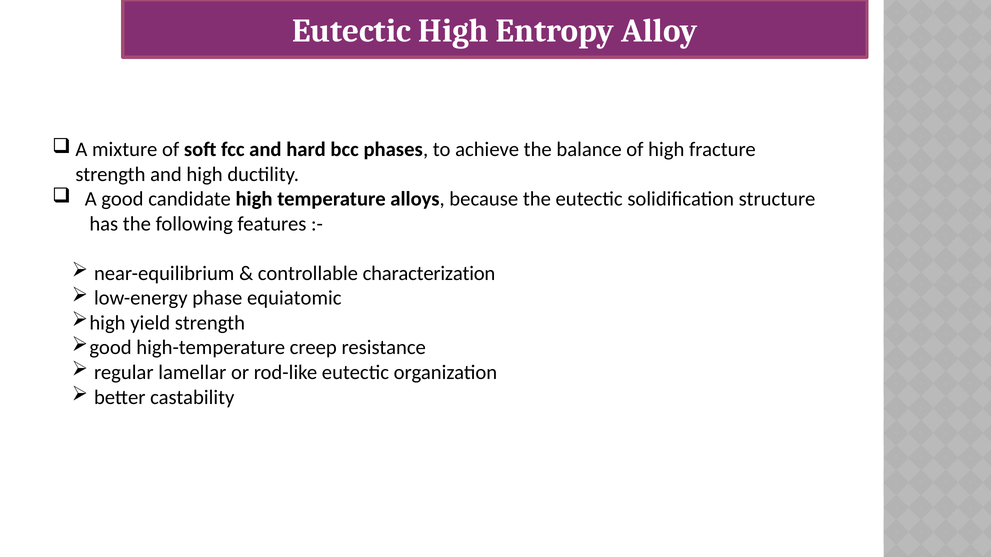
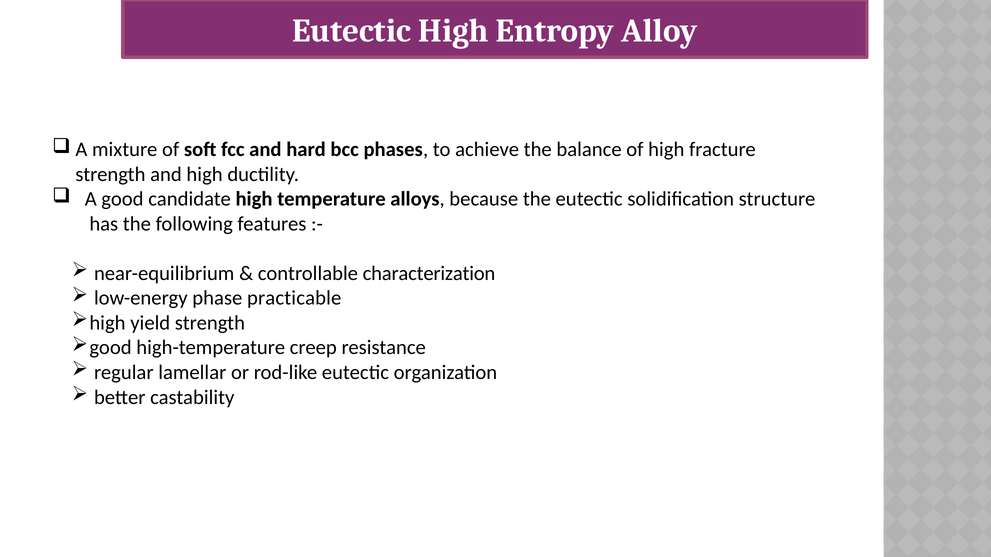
equiatomic: equiatomic -> practicable
